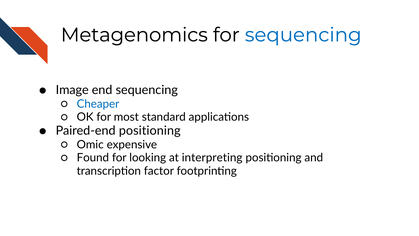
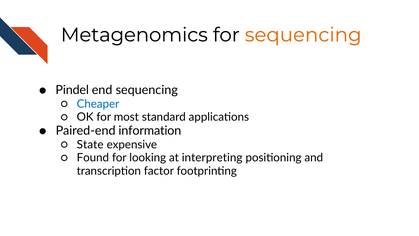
sequencing at (303, 35) colour: blue -> orange
Image: Image -> Pindel
Paired-end positioning: positioning -> information
Omic: Omic -> State
